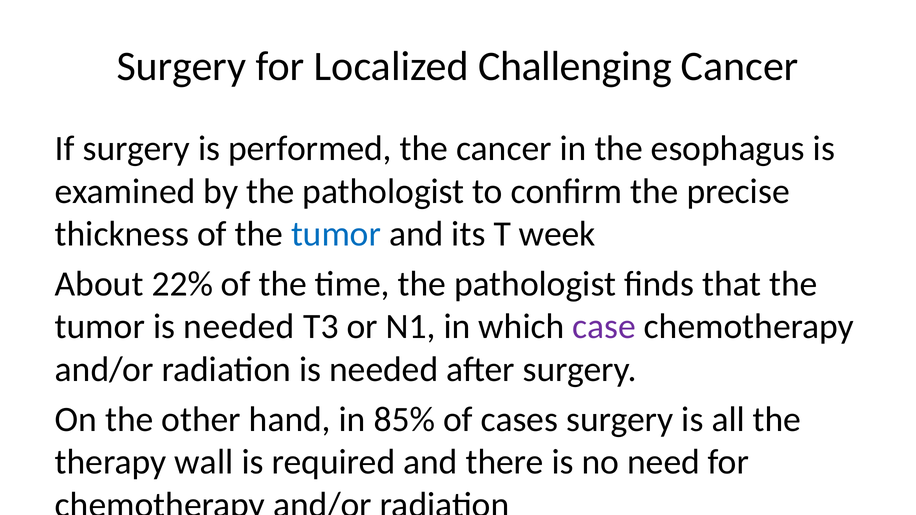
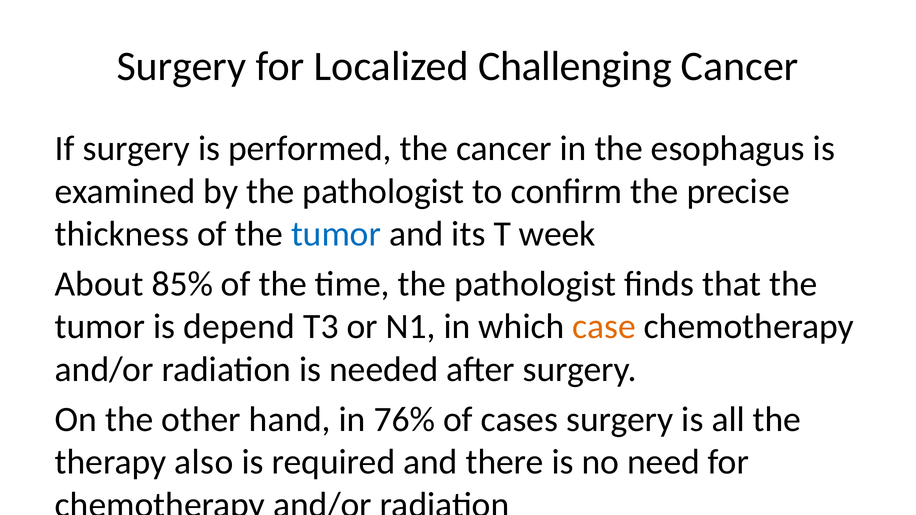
22%: 22% -> 85%
tumor is needed: needed -> depend
case colour: purple -> orange
85%: 85% -> 76%
wall: wall -> also
